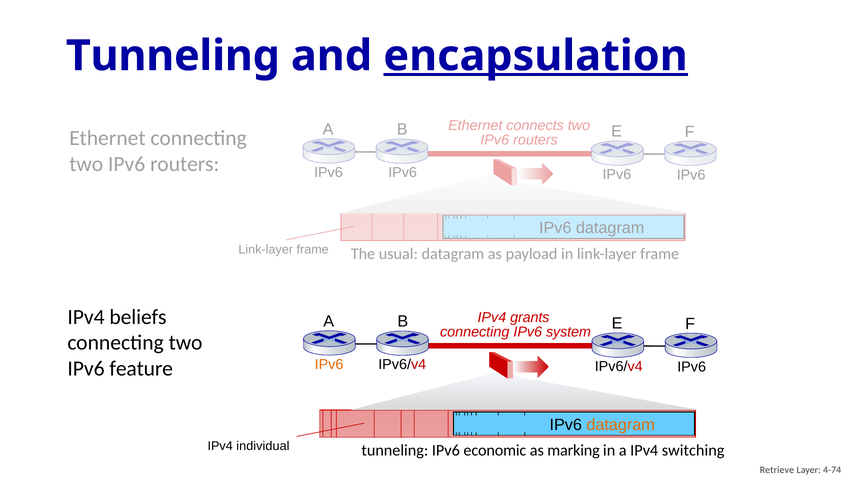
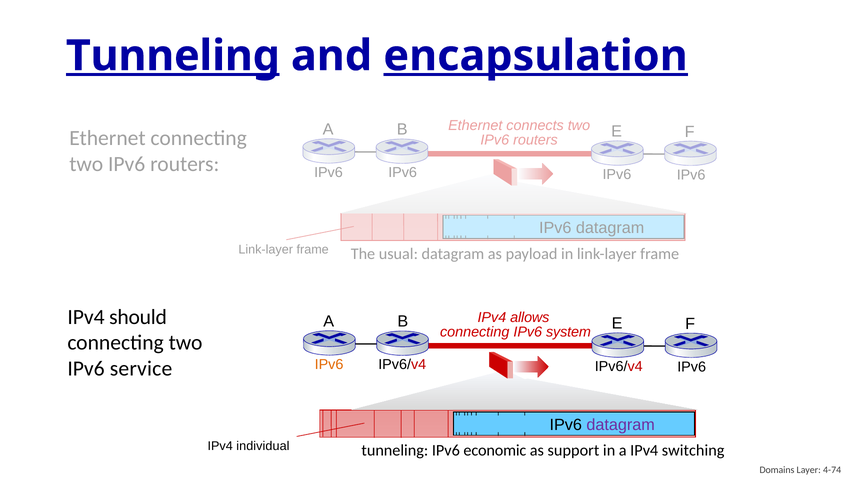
Tunneling at (173, 56) underline: none -> present
beliefs: beliefs -> should
grants: grants -> allows
feature: feature -> service
datagram at (621, 425) colour: orange -> purple
marking: marking -> support
Retrieve: Retrieve -> Domains
